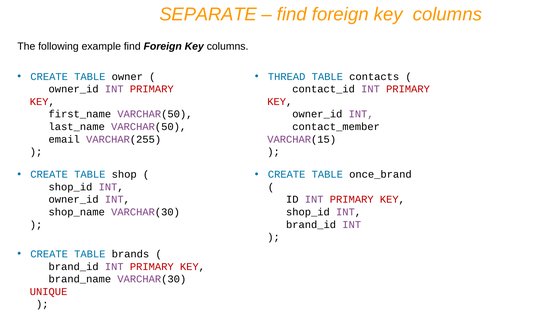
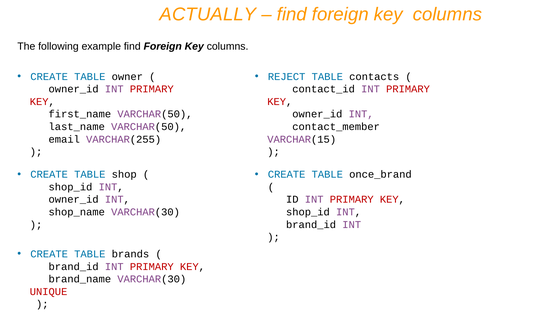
SEPARATE: SEPARATE -> ACTUALLY
THREAD: THREAD -> REJECT
